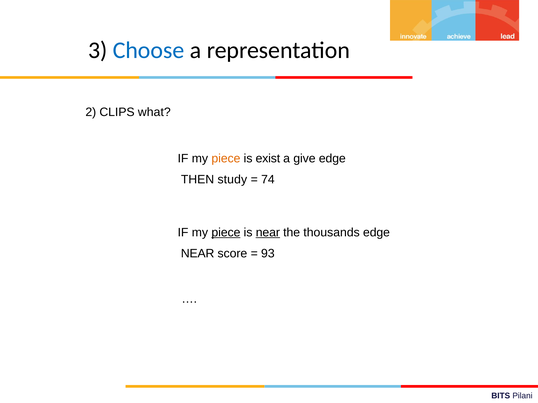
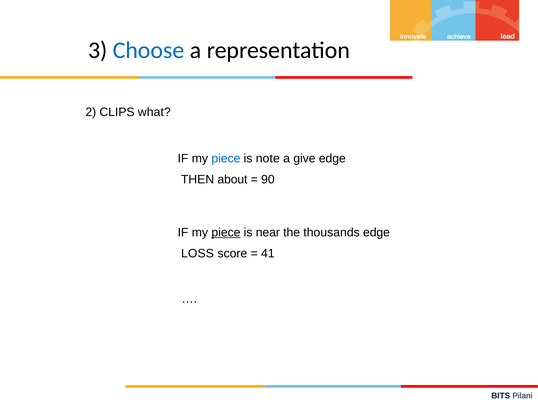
piece at (226, 159) colour: orange -> blue
exist: exist -> note
study: study -> about
74: 74 -> 90
near at (268, 233) underline: present -> none
NEAR at (198, 254): NEAR -> LOSS
93: 93 -> 41
